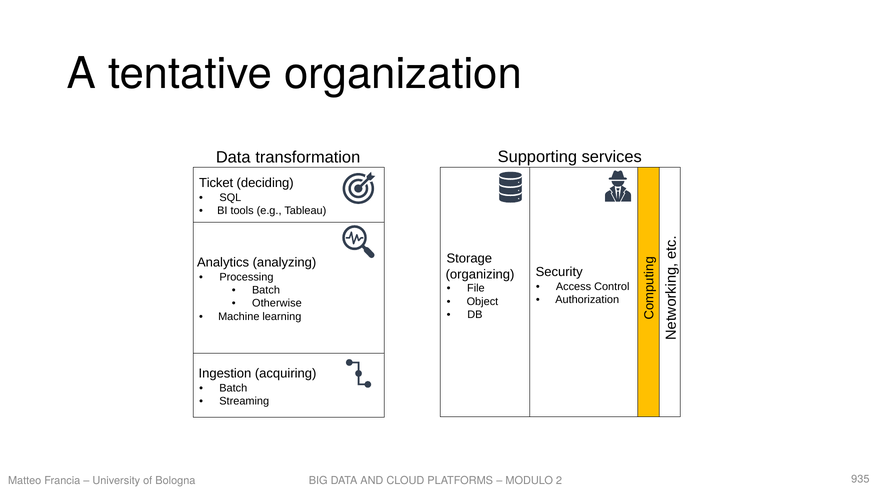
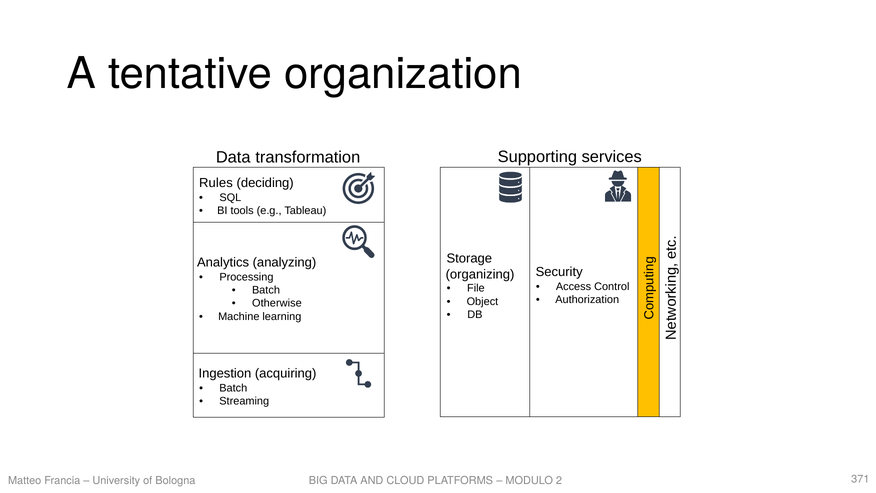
Ticket: Ticket -> Rules
935: 935 -> 371
